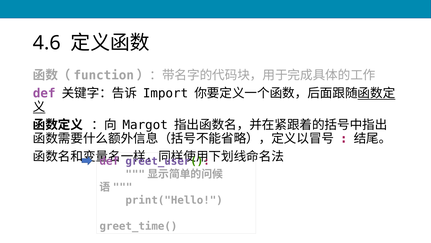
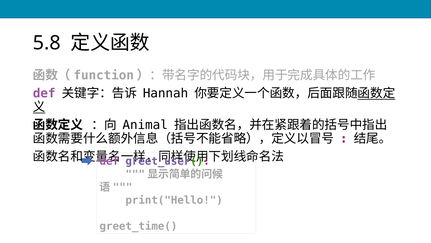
4.6: 4.6 -> 5.8
Import: Import -> Hannah
Margot: Margot -> Animal
